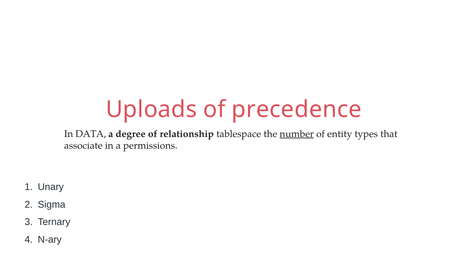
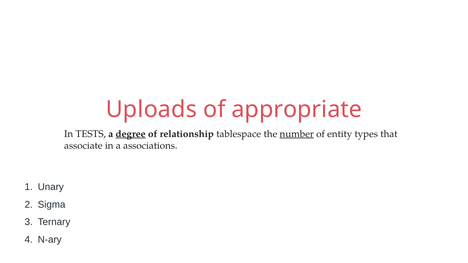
precedence: precedence -> appropriate
DATA: DATA -> TESTS
degree underline: none -> present
permissions: permissions -> associations
